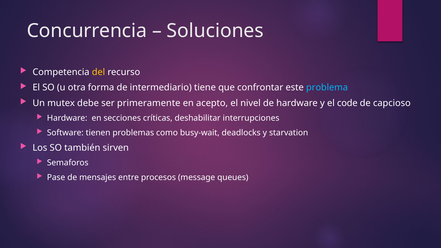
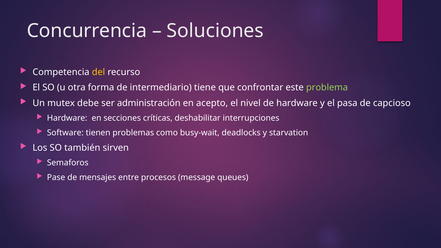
problema colour: light blue -> light green
primeramente: primeramente -> administración
code: code -> pasa
